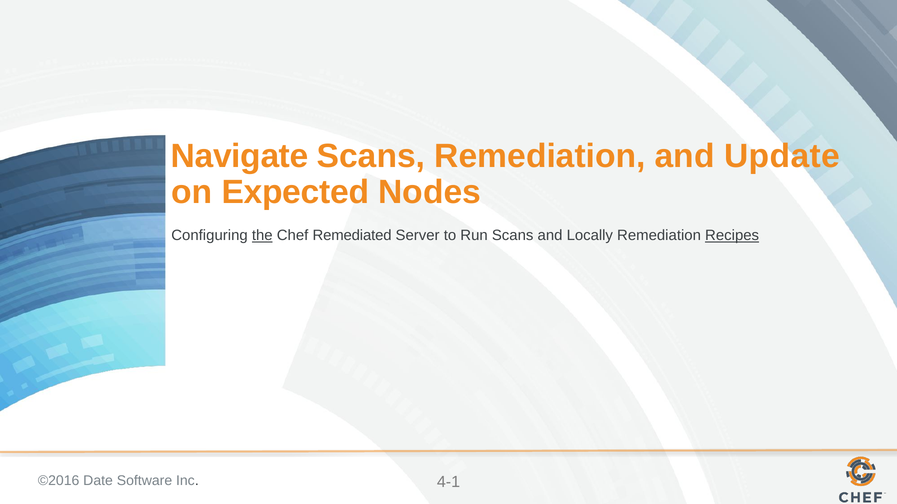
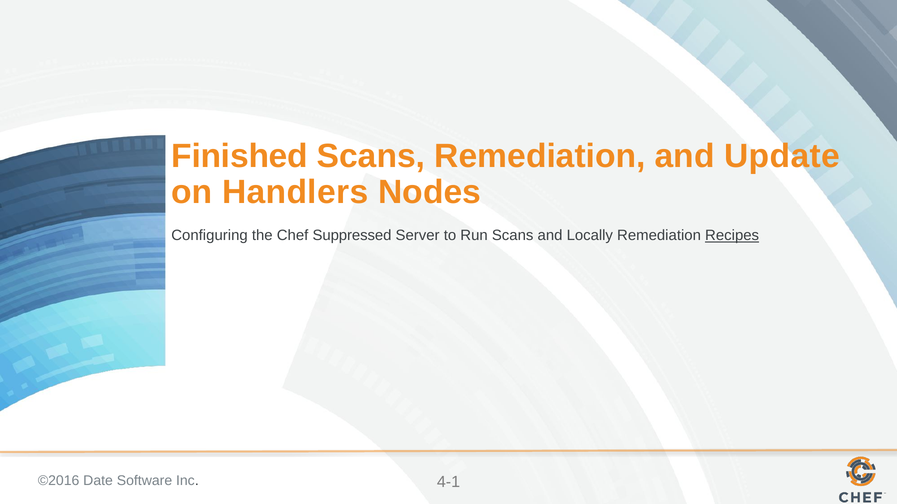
Navigate: Navigate -> Finished
Expected: Expected -> Handlers
the underline: present -> none
Remediated: Remediated -> Suppressed
